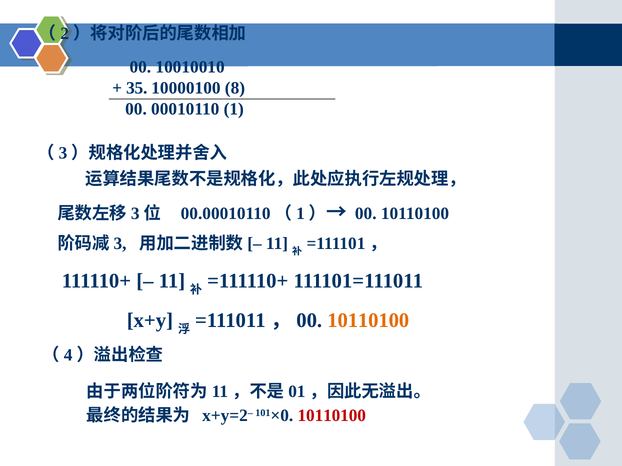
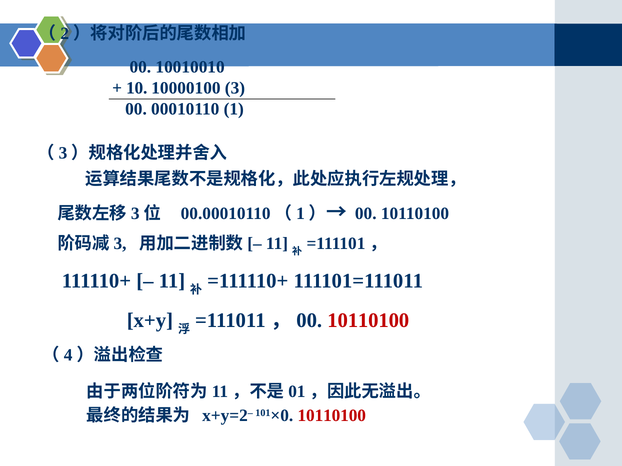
35: 35 -> 10
8: 8 -> 3
10110100 at (368, 321) colour: orange -> red
